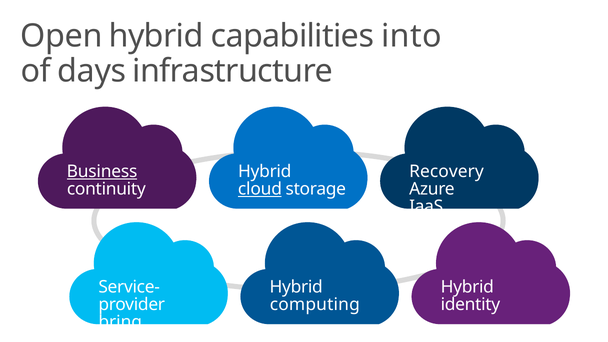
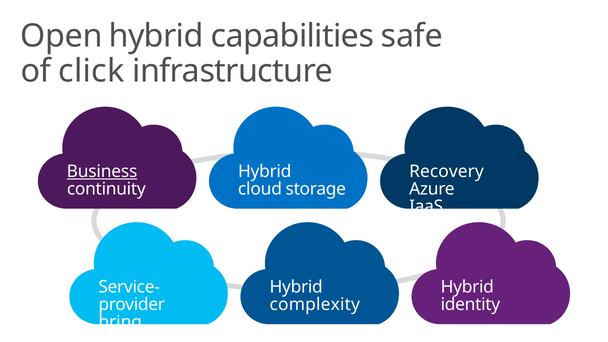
into: into -> safe
days: days -> click
cloud underline: present -> none
computing: computing -> complexity
